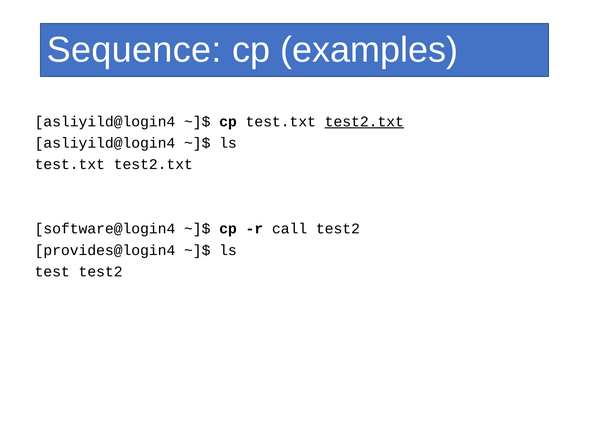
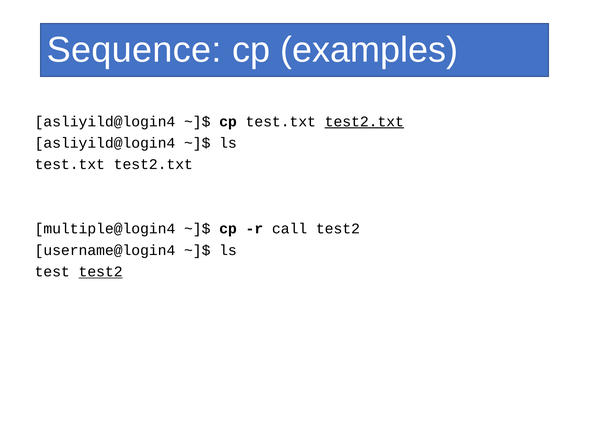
software@login4: software@login4 -> multiple@login4
provides@login4: provides@login4 -> username@login4
test2 at (101, 271) underline: none -> present
